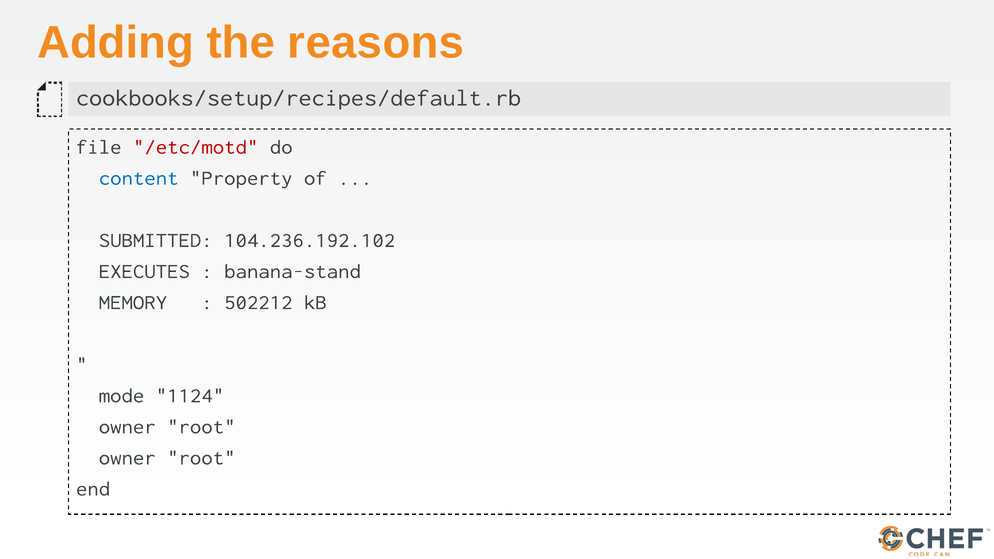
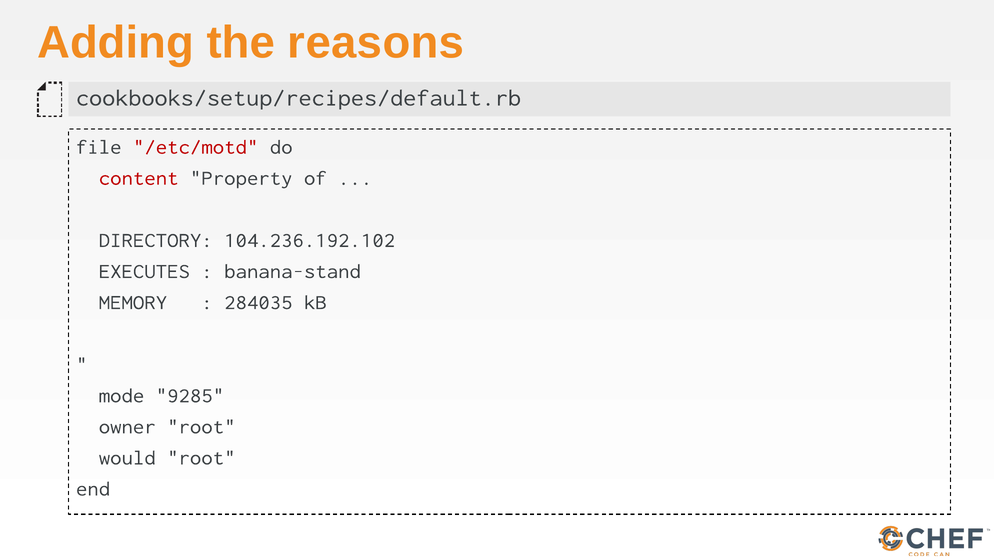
content colour: blue -> red
SUBMITTED: SUBMITTED -> DIRECTORY
502212: 502212 -> 284035
1124: 1124 -> 9285
owner at (127, 458): owner -> would
